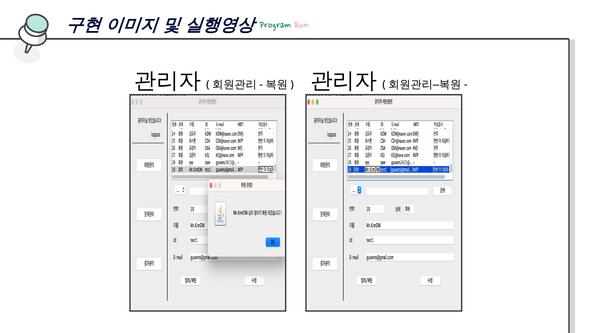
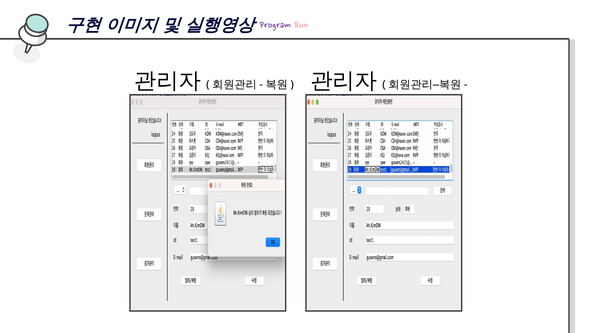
Program colour: green -> purple
